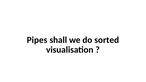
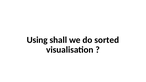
Pipes: Pipes -> Using
